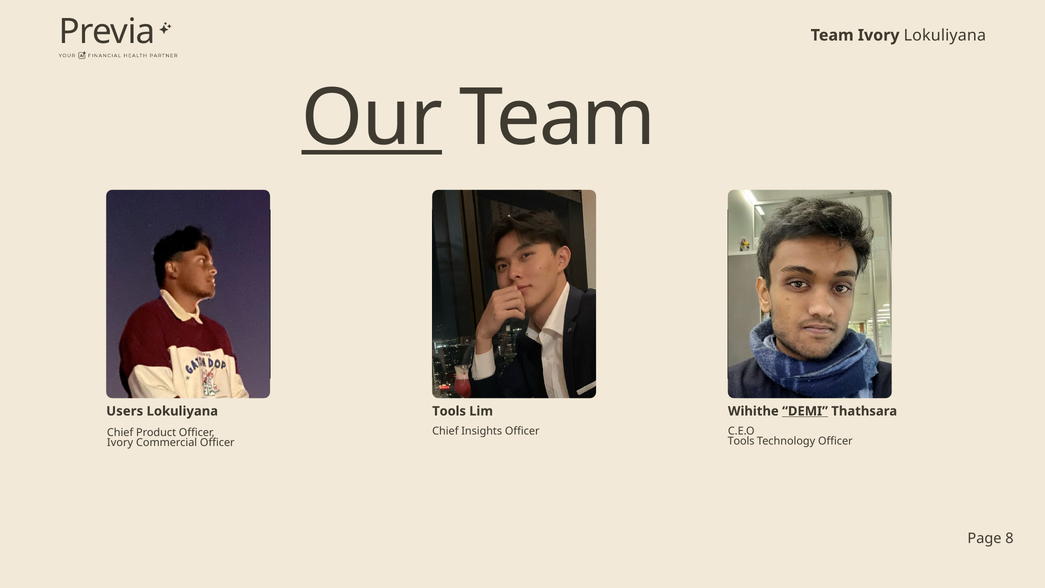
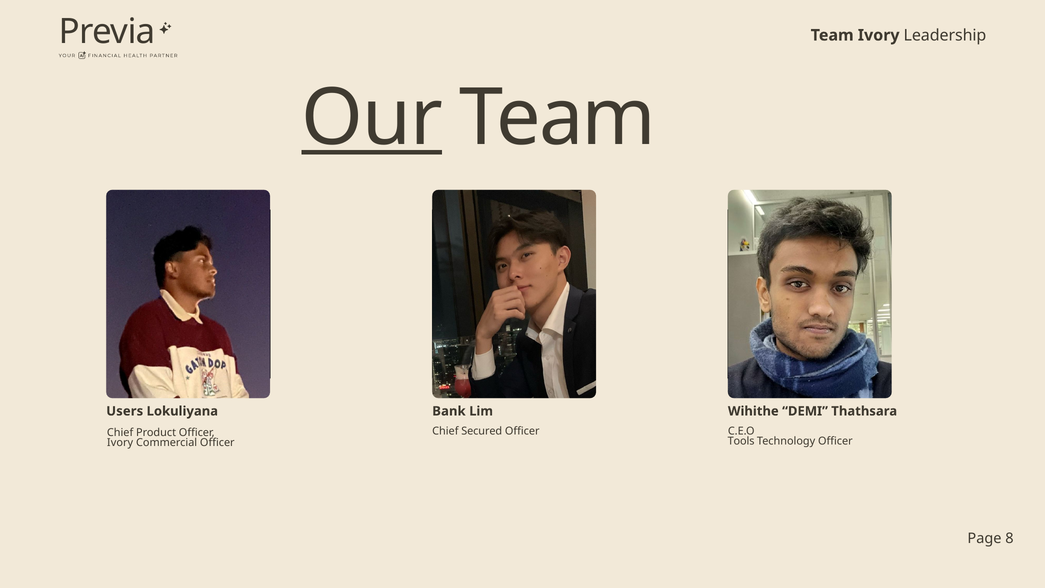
Ivory Lokuliyana: Lokuliyana -> Leadership
Tools at (449, 411): Tools -> Bank
DEMI underline: present -> none
Insights: Insights -> Secured
